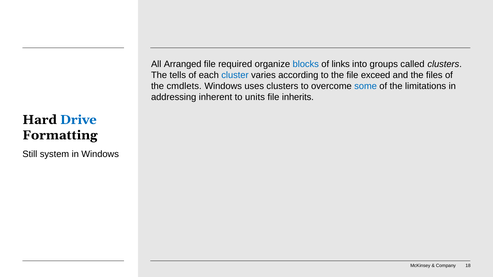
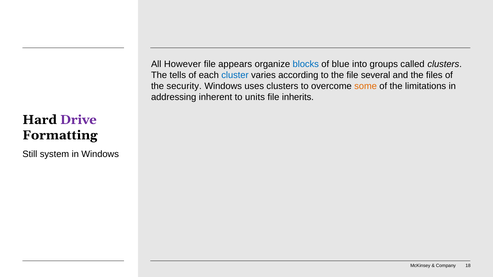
Arranged: Arranged -> However
required: required -> appears
links: links -> blue
exceed: exceed -> several
cmdlets: cmdlets -> security
some colour: blue -> orange
Drive colour: blue -> purple
